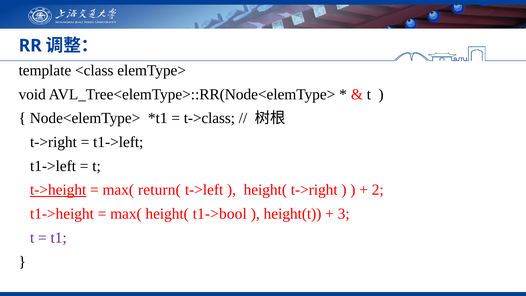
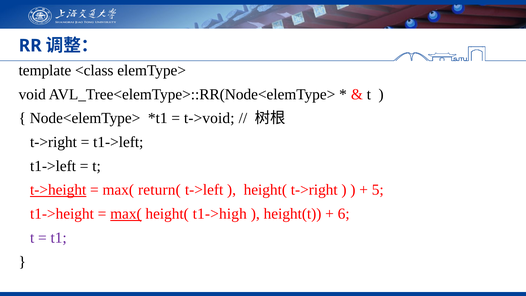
t->class: t->class -> t->void
2: 2 -> 5
max( at (126, 214) underline: none -> present
t1->bool: t1->bool -> t1->high
3: 3 -> 6
